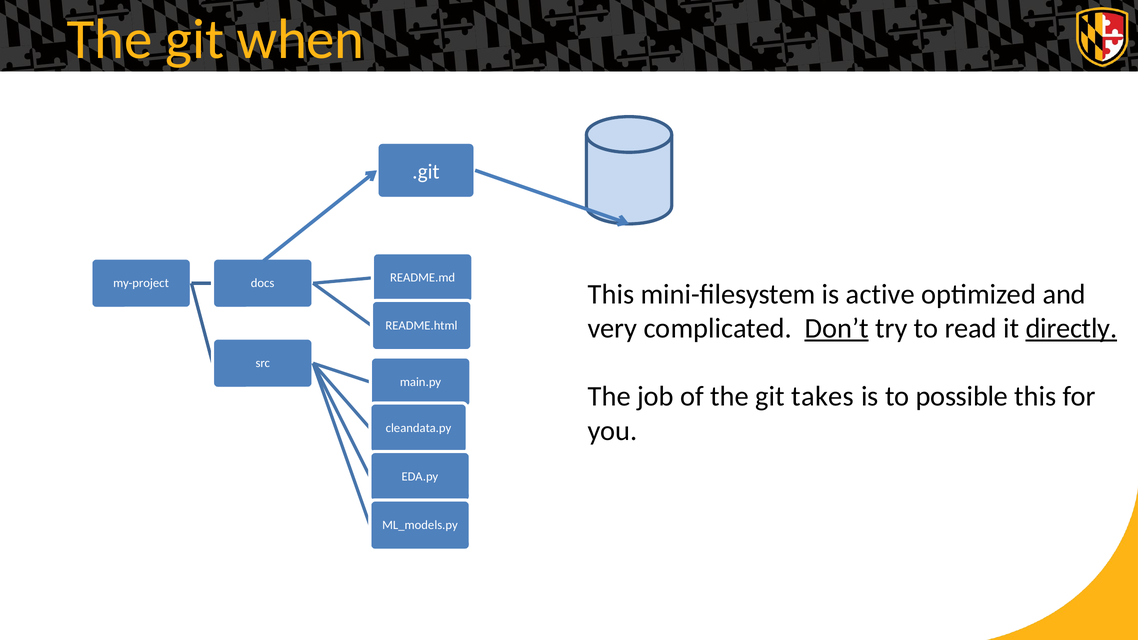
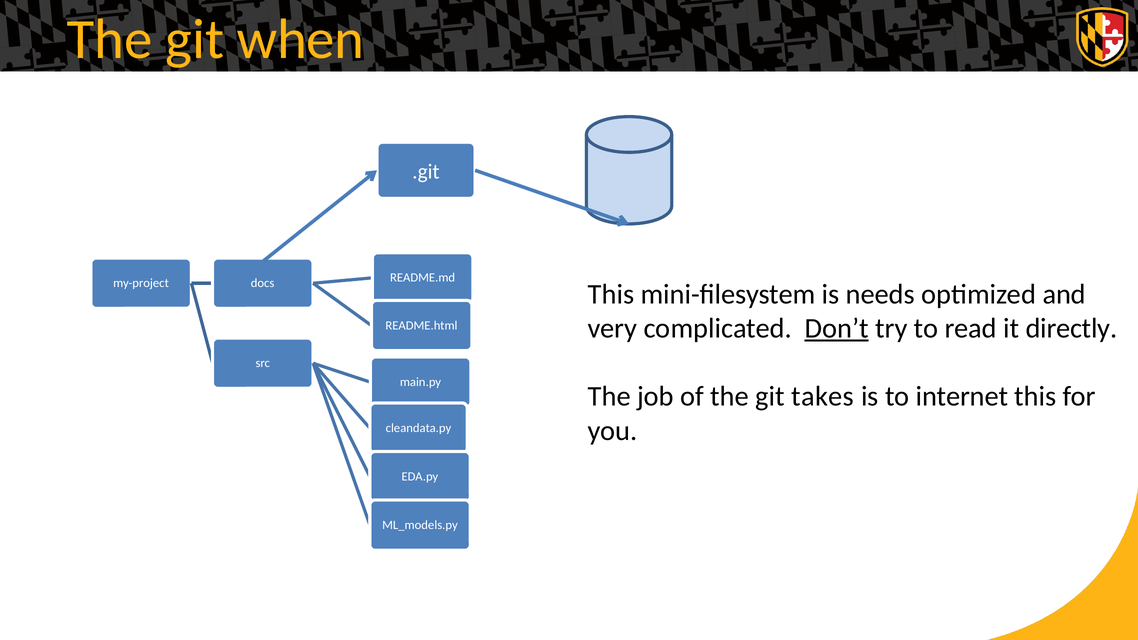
active: active -> needs
directly underline: present -> none
possible: possible -> internet
